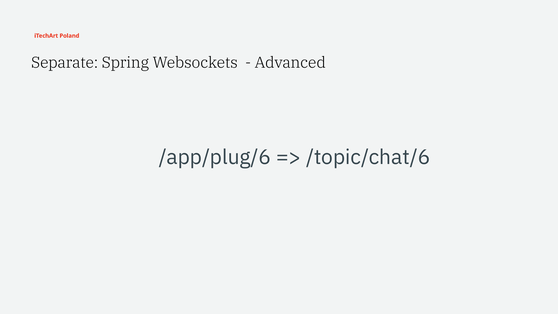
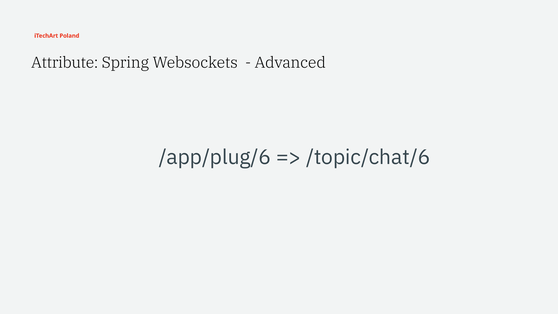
Separate: Separate -> Attribute
